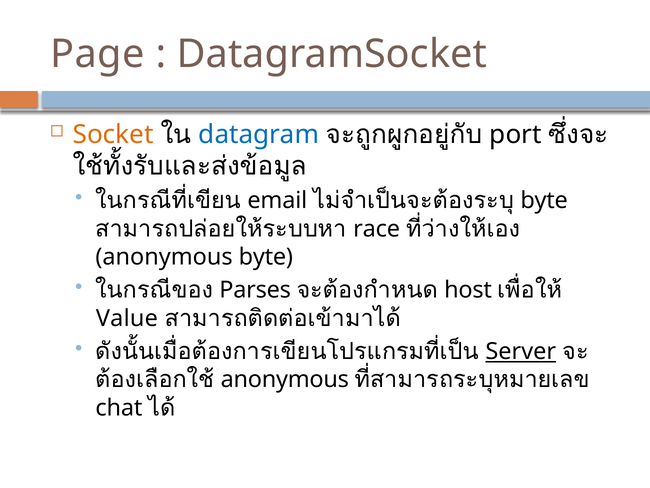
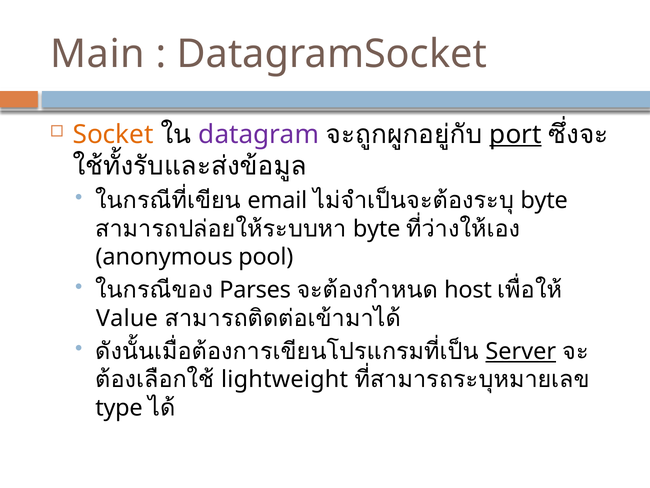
Page: Page -> Main
datagram colour: blue -> purple
port underline: none -> present
race at (377, 229): race -> byte
anonymous byte: byte -> pool
anonymous at (285, 379): anonymous -> lightweight
chat: chat -> type
